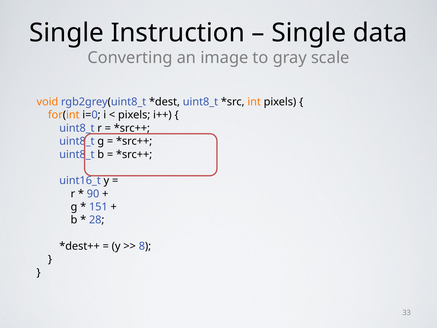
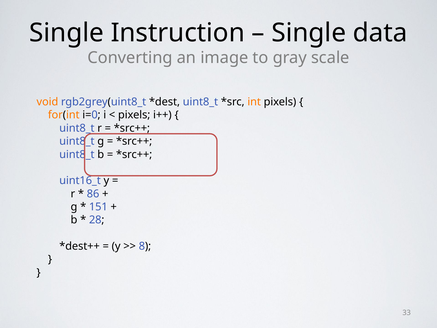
90: 90 -> 86
